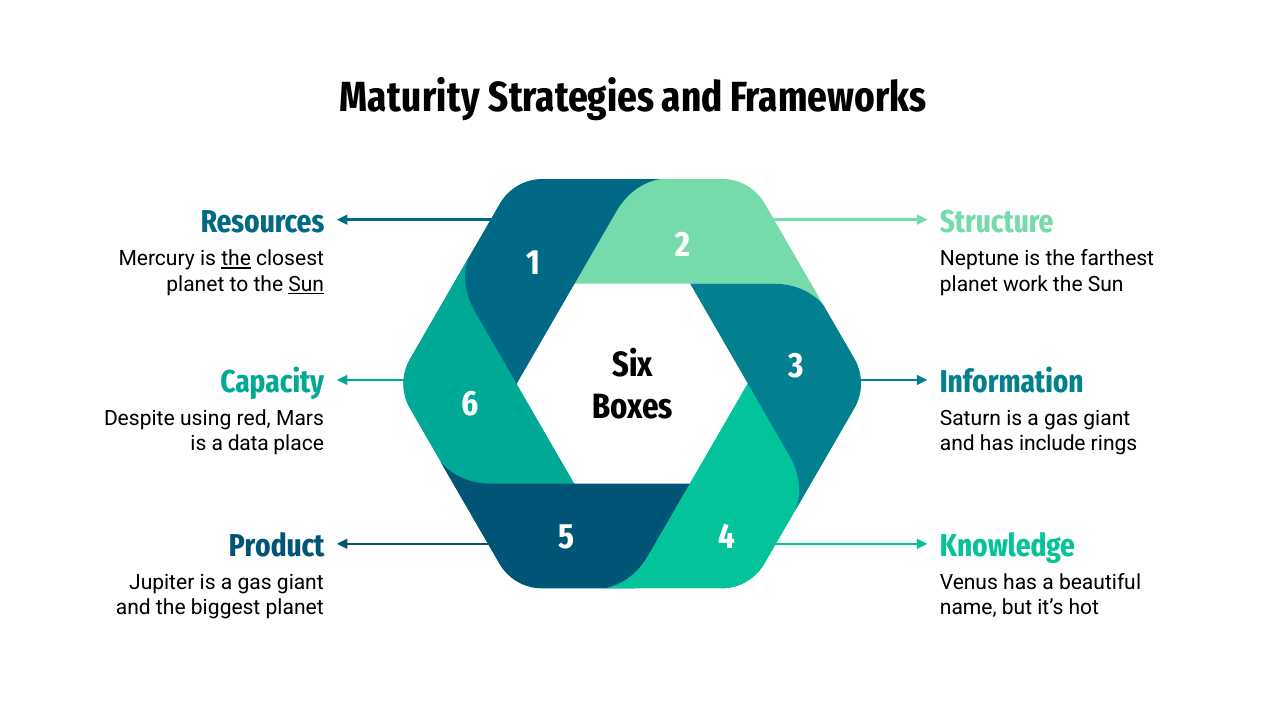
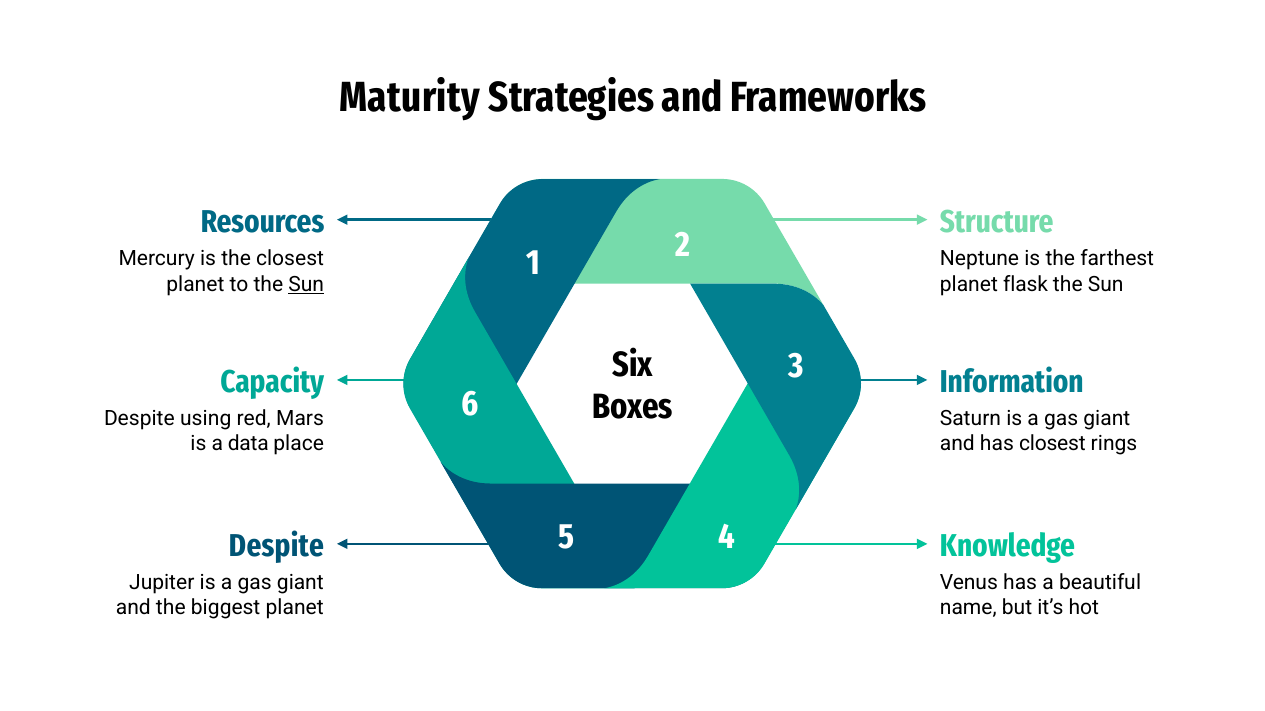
the at (236, 259) underline: present -> none
work: work -> flask
has include: include -> closest
Product at (277, 547): Product -> Despite
